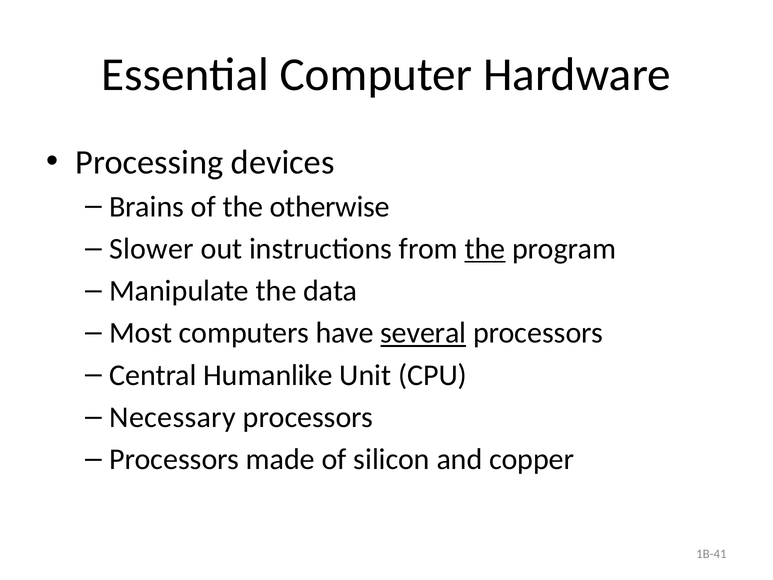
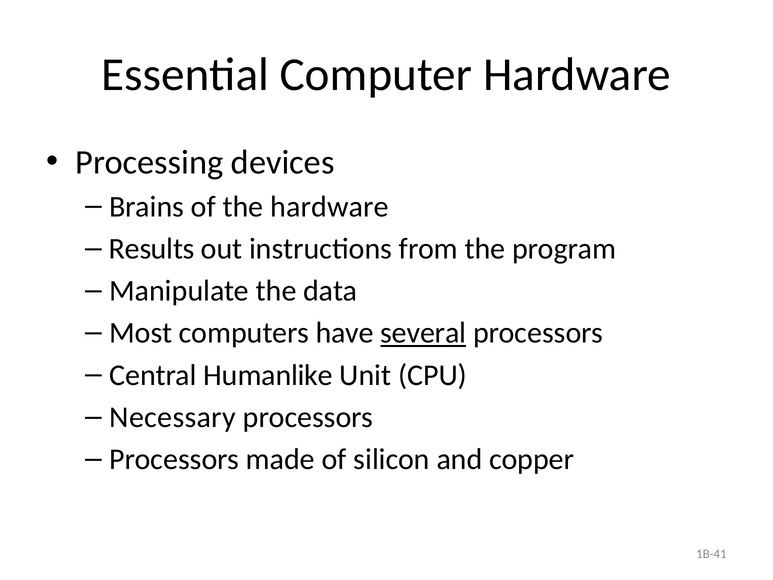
the otherwise: otherwise -> hardware
Slower: Slower -> Results
the at (485, 249) underline: present -> none
